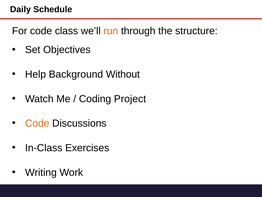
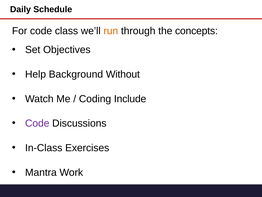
structure: structure -> concepts
Project: Project -> Include
Code at (37, 123) colour: orange -> purple
Writing: Writing -> Mantra
